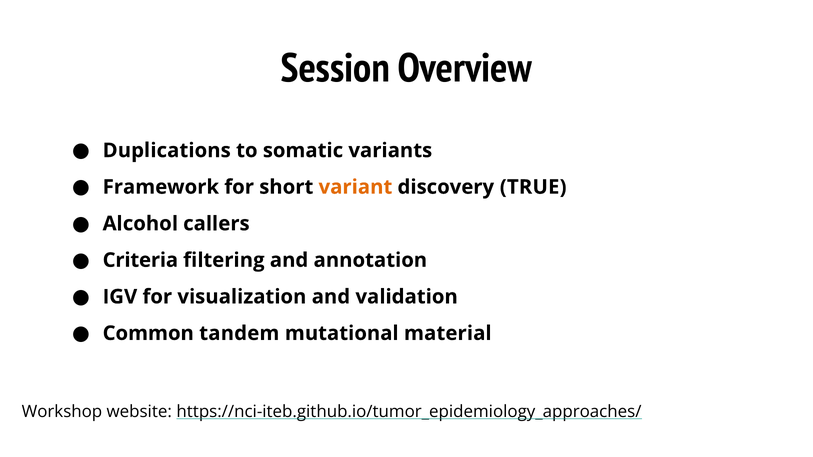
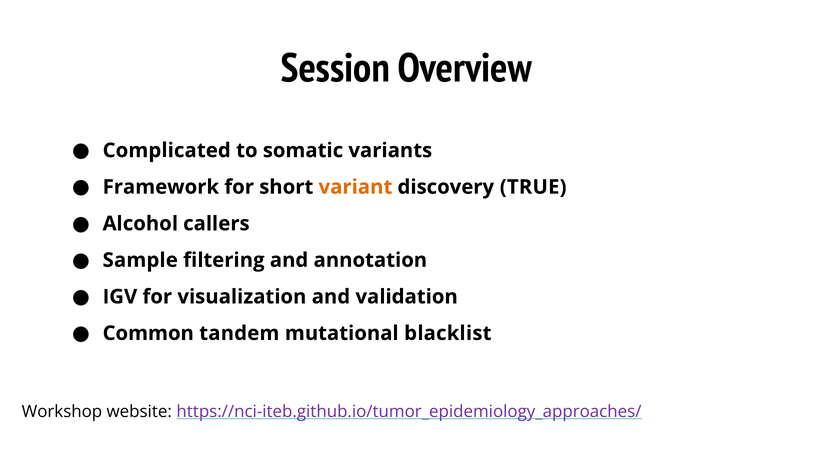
Duplications: Duplications -> Complicated
Criteria: Criteria -> Sample
material: material -> blacklist
https://nci-iteb.github.io/tumor_epidemiology_approaches/ colour: black -> purple
